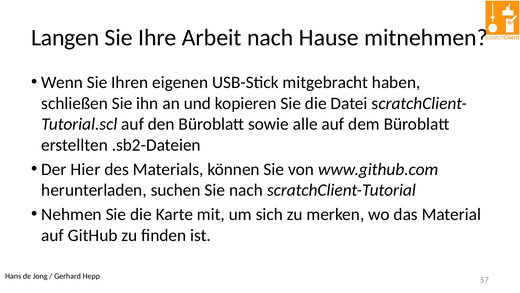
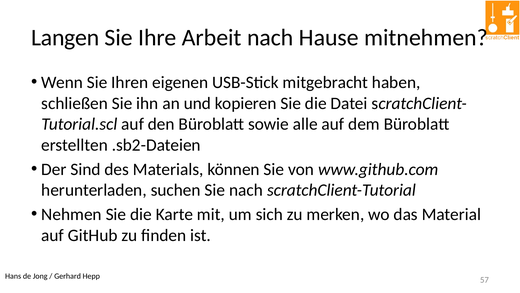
Hier: Hier -> Sind
